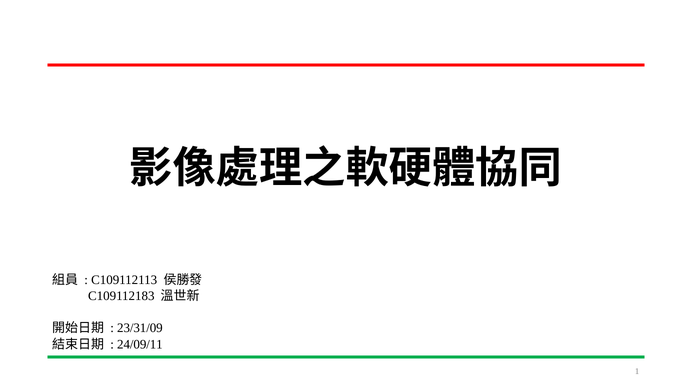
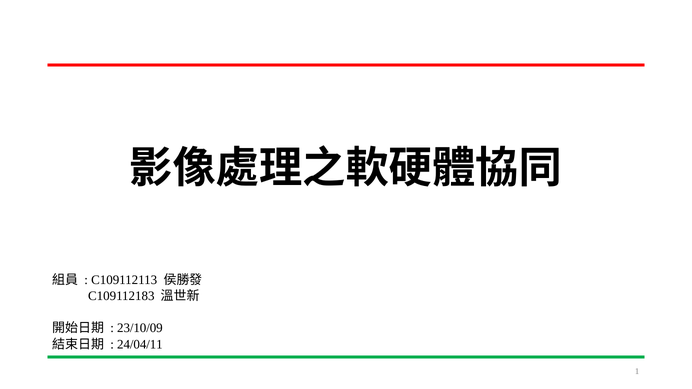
23/31/09: 23/31/09 -> 23/10/09
24/09/11: 24/09/11 -> 24/04/11
